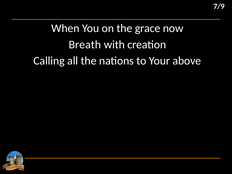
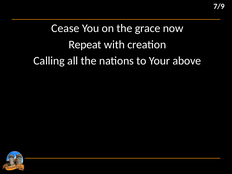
When: When -> Cease
Breath: Breath -> Repeat
